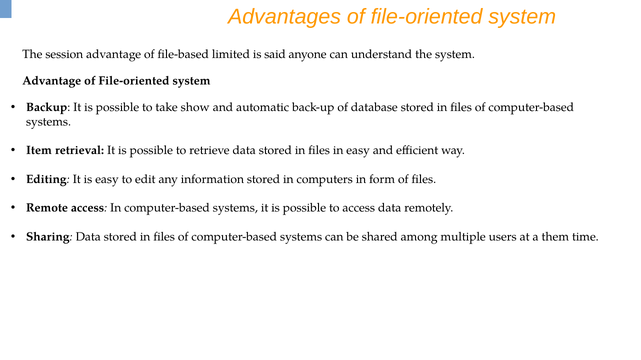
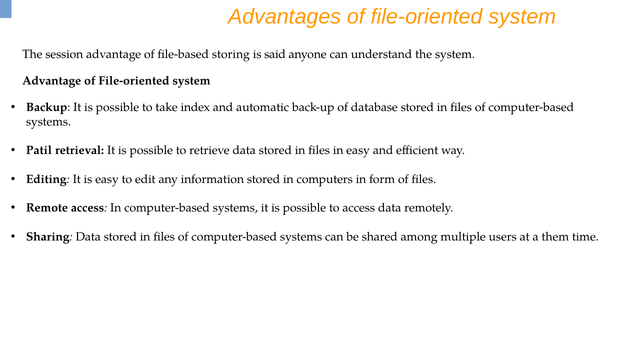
limited: limited -> storing
show: show -> index
Item: Item -> Patil
